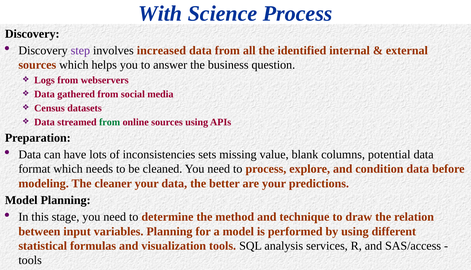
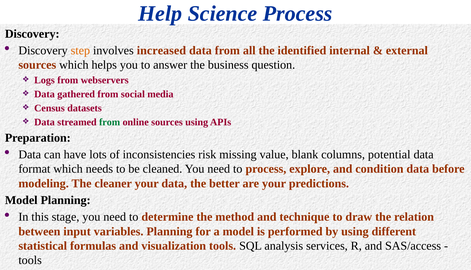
With: With -> Help
step colour: purple -> orange
sets: sets -> risk
